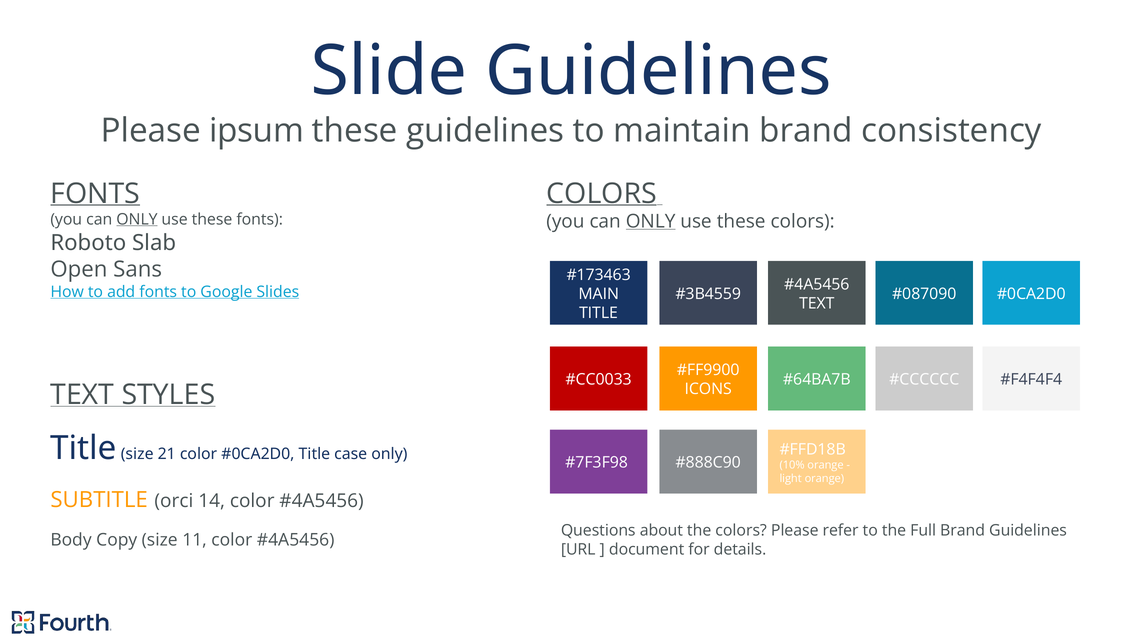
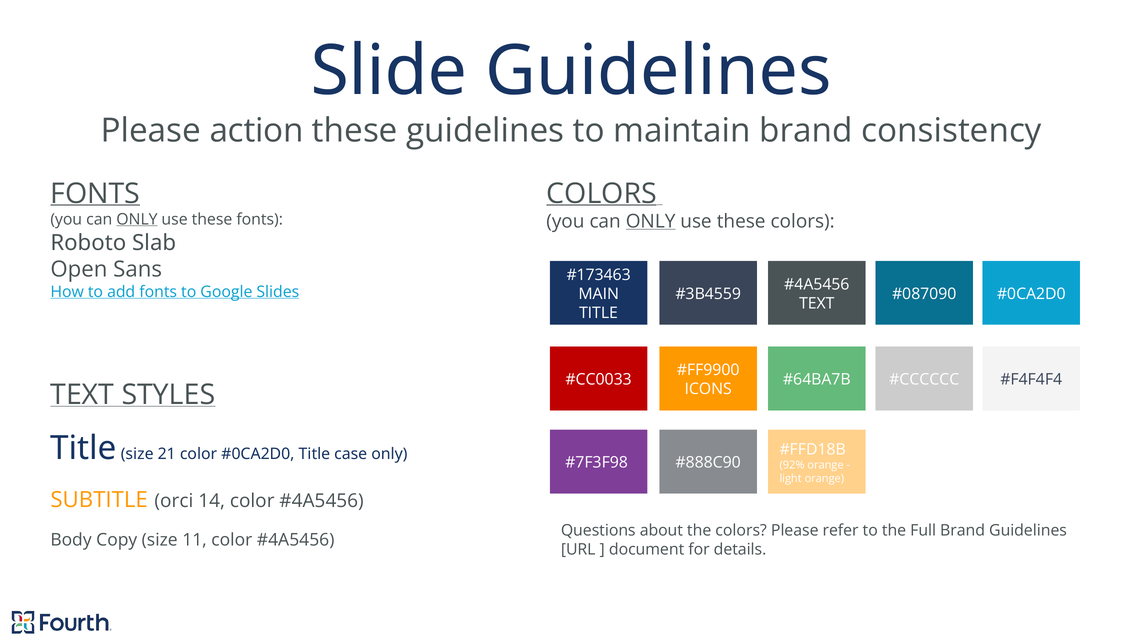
ipsum: ipsum -> action
10%: 10% -> 92%
